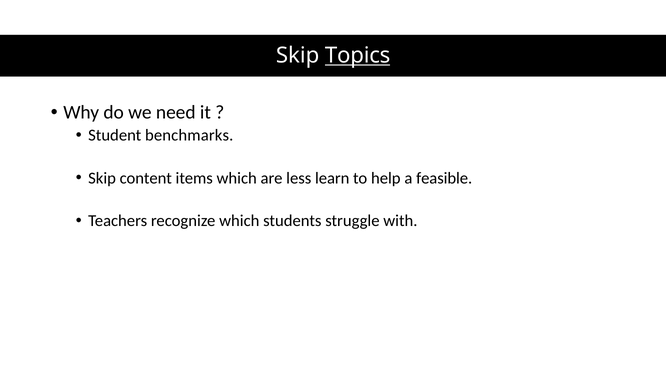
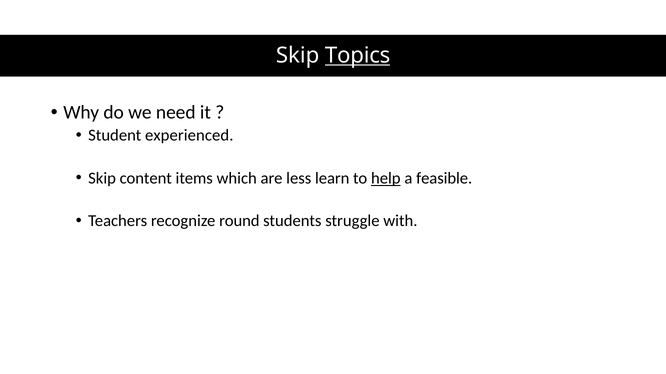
benchmarks: benchmarks -> experienced
help underline: none -> present
recognize which: which -> round
